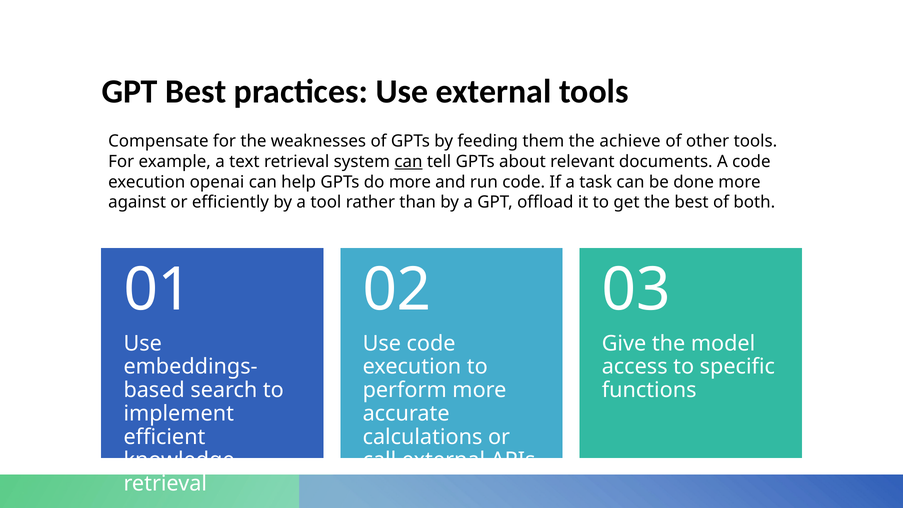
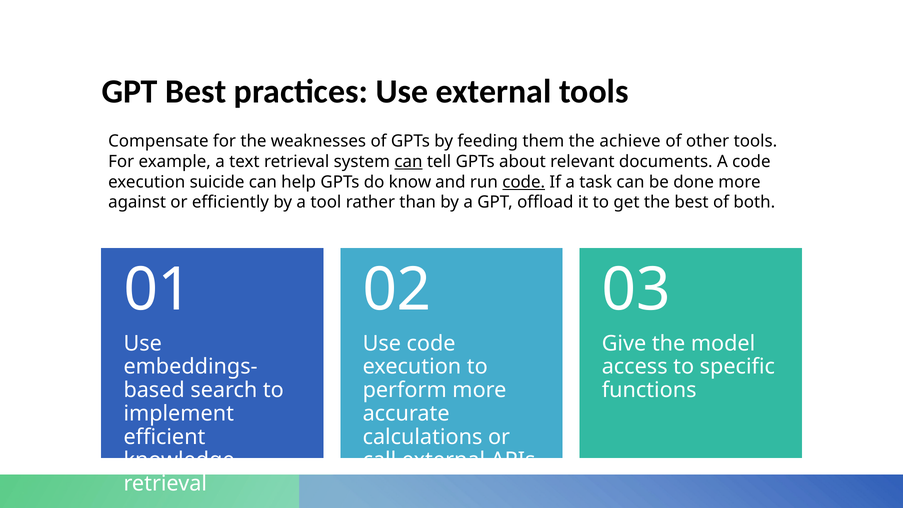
openai: openai -> suicide
do more: more -> know
code at (524, 182) underline: none -> present
